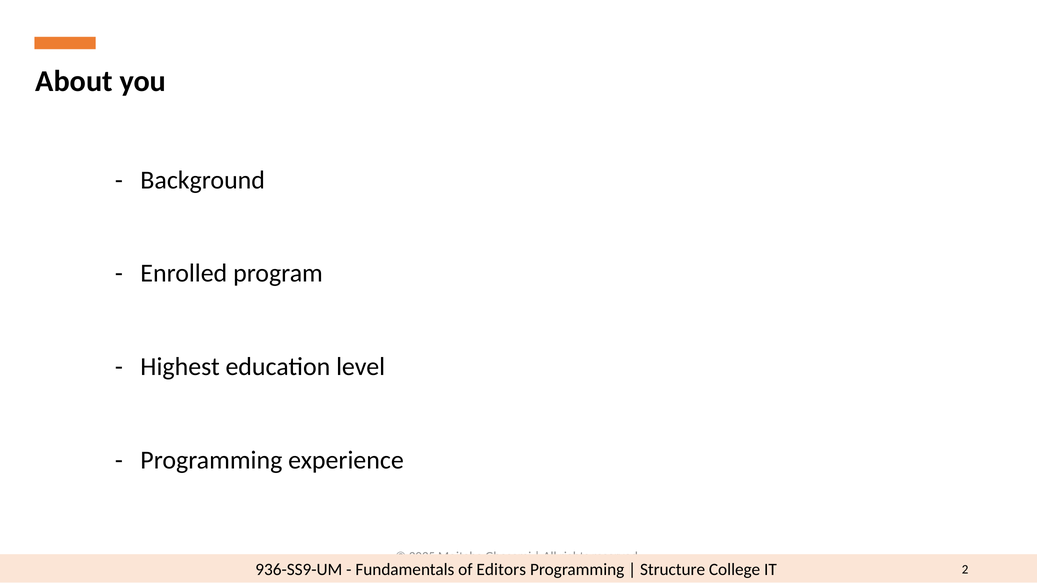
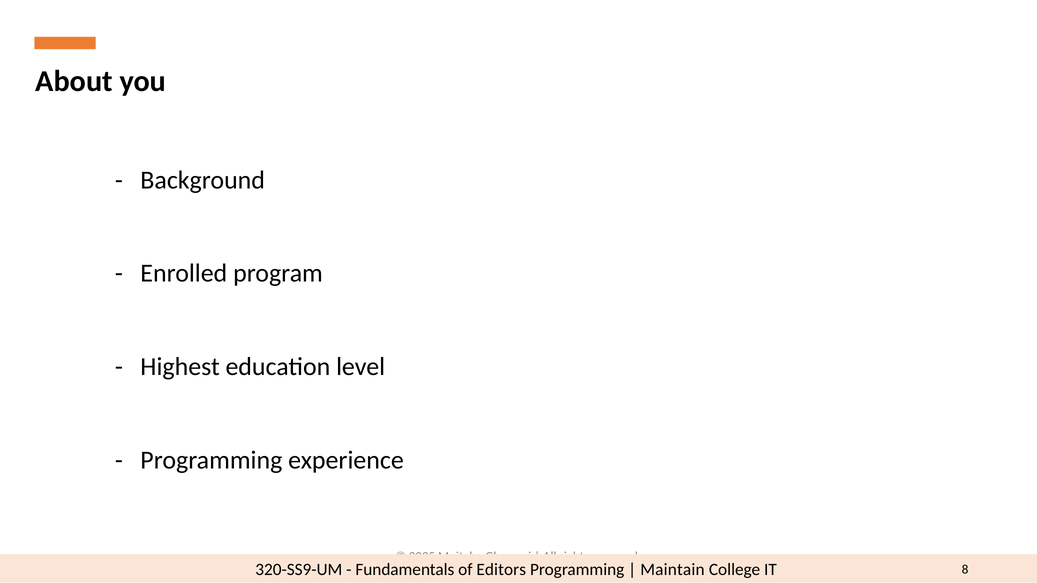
936-SS9-UM: 936-SS9-UM -> 320-SS9-UM
Structure: Structure -> Maintain
2: 2 -> 8
